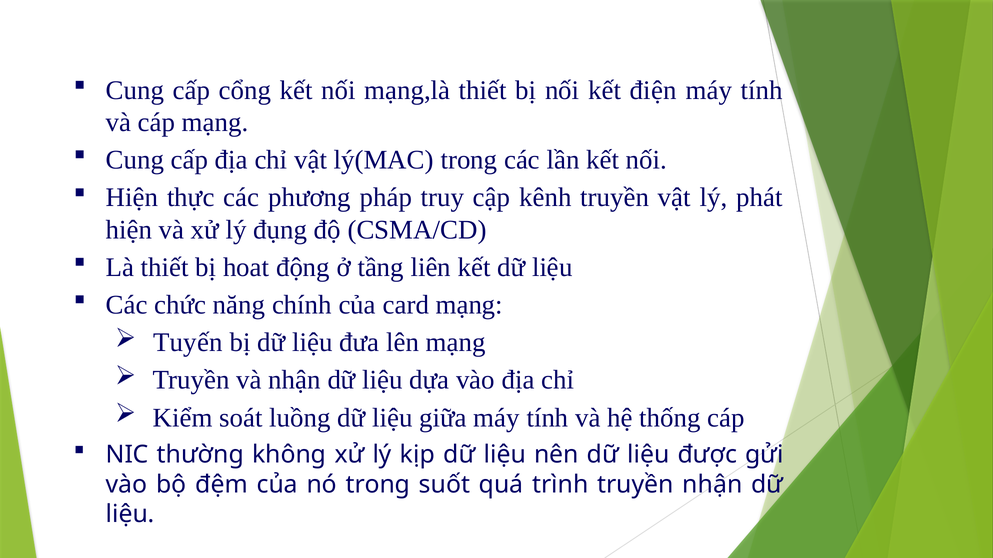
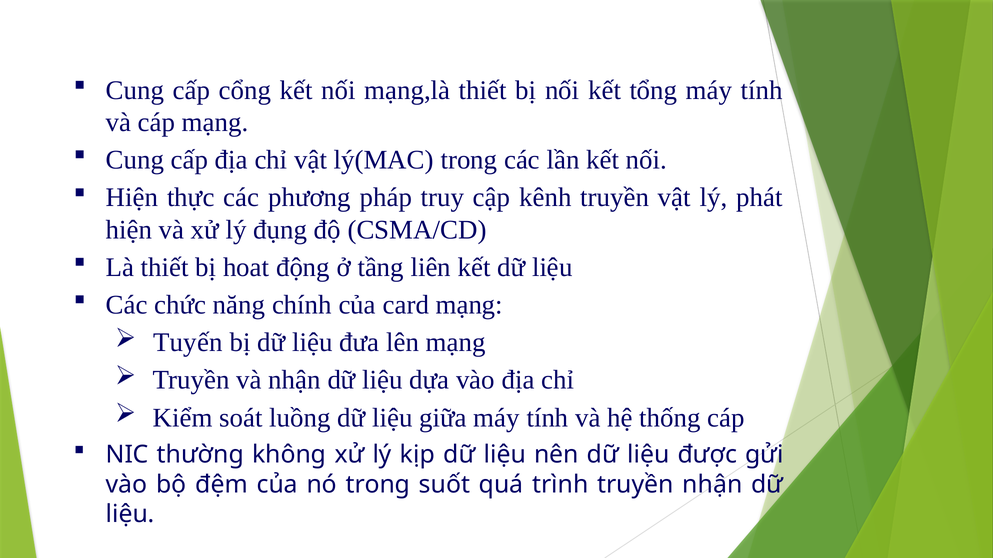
điện: điện -> tổng
